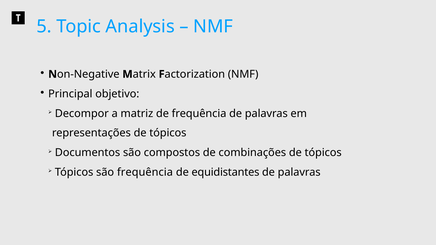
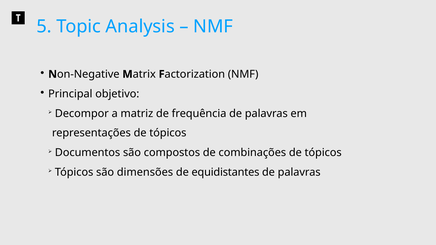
são frequência: frequência -> dimensões
